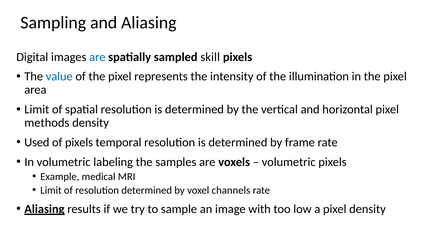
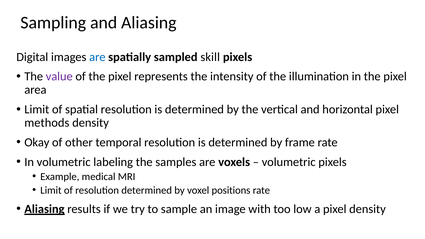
value colour: blue -> purple
Used: Used -> Okay
of pixels: pixels -> other
channels: channels -> positions
